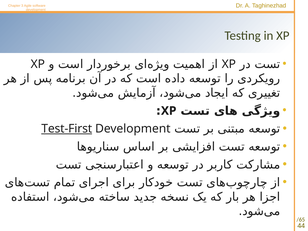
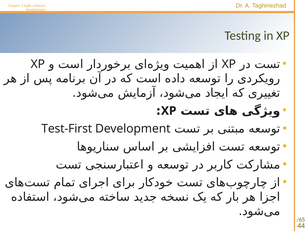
Test-First underline: present -> none
